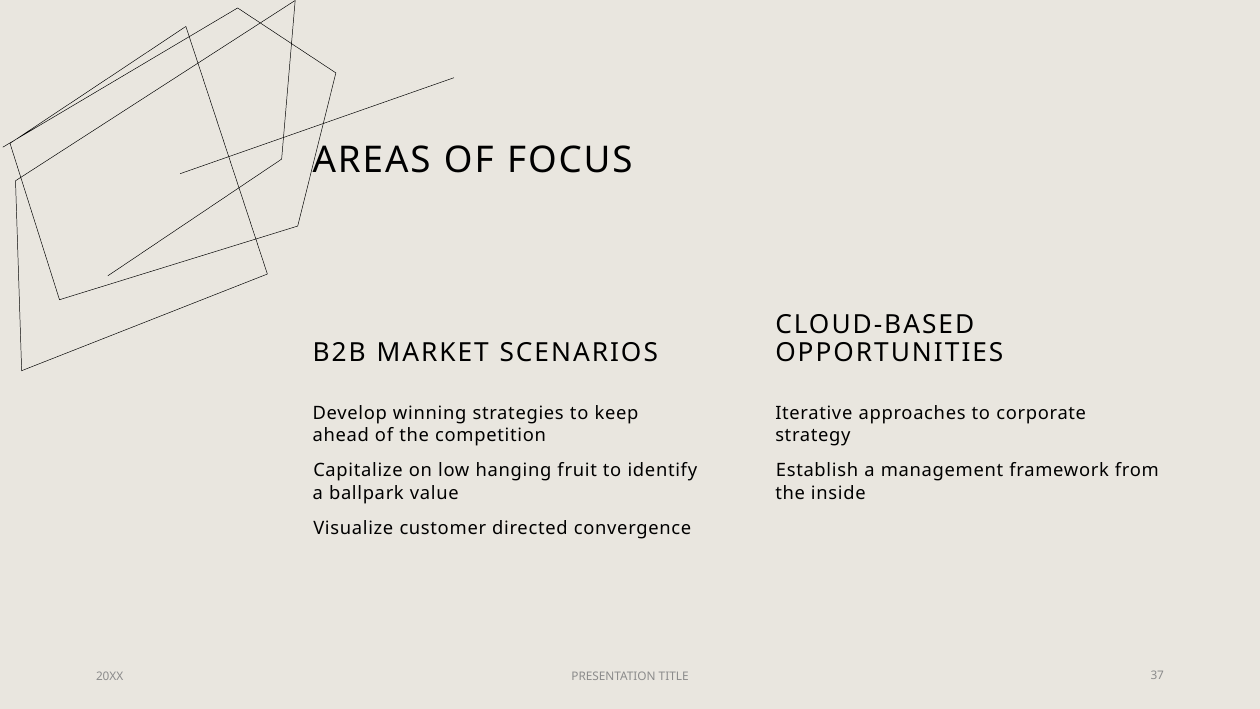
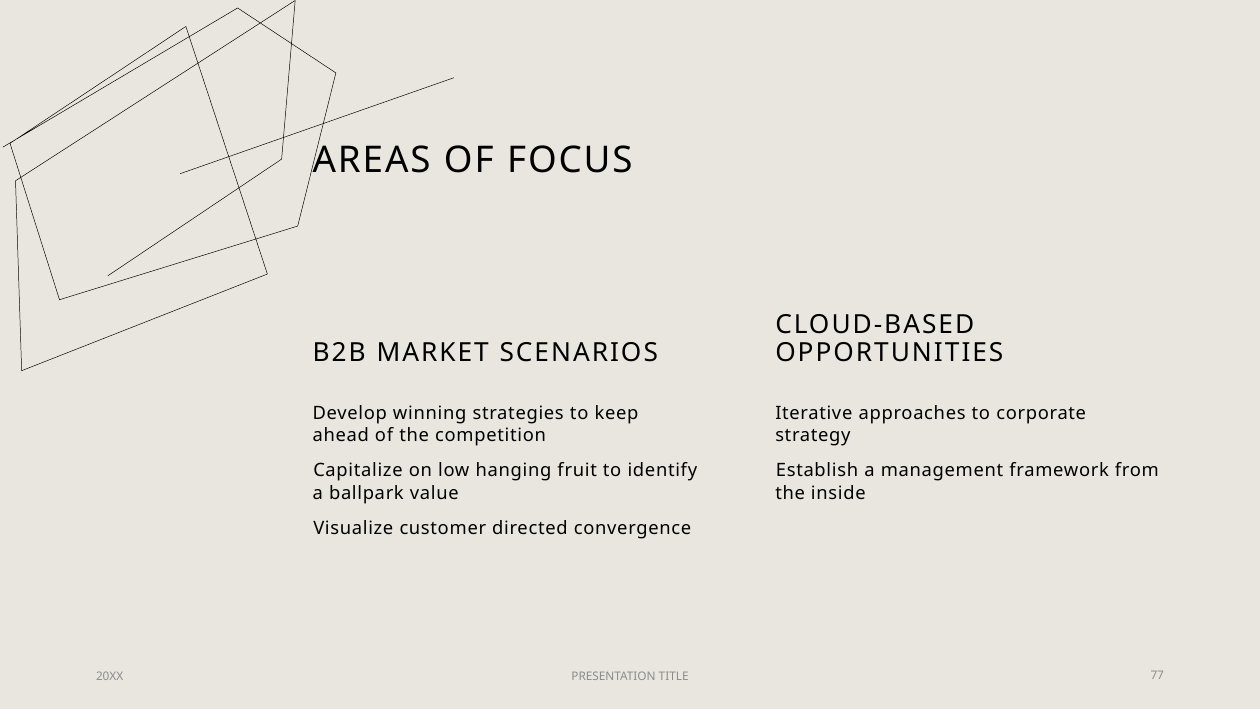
37: 37 -> 77
